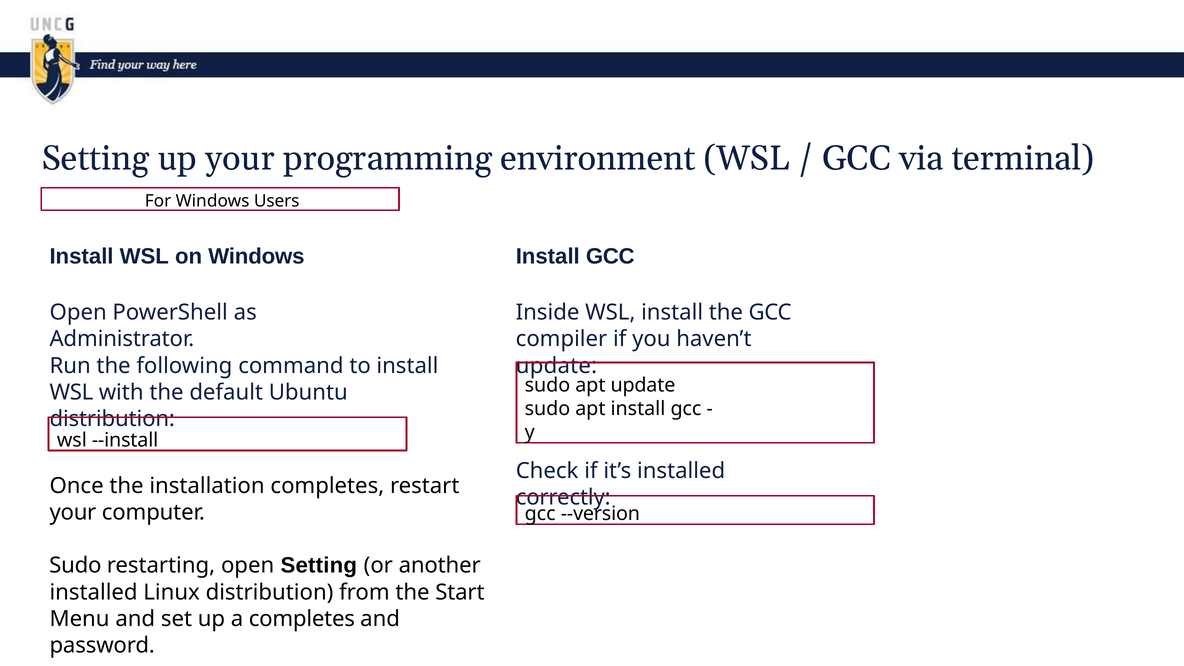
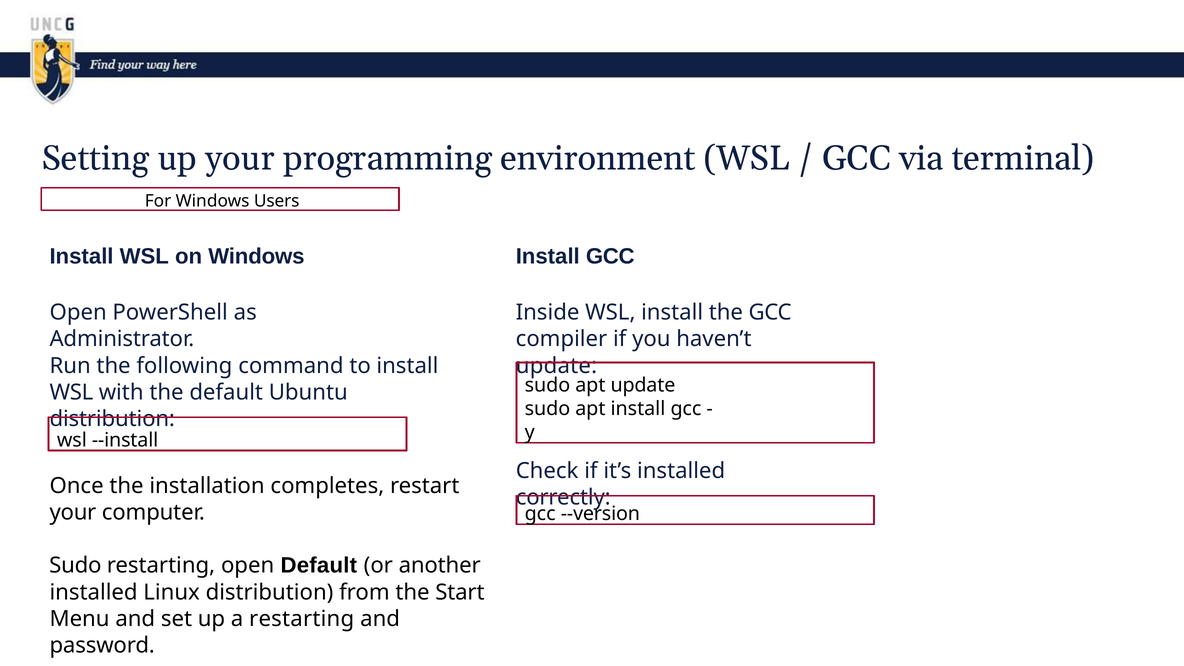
open Setting: Setting -> Default
a completes: completes -> restarting
